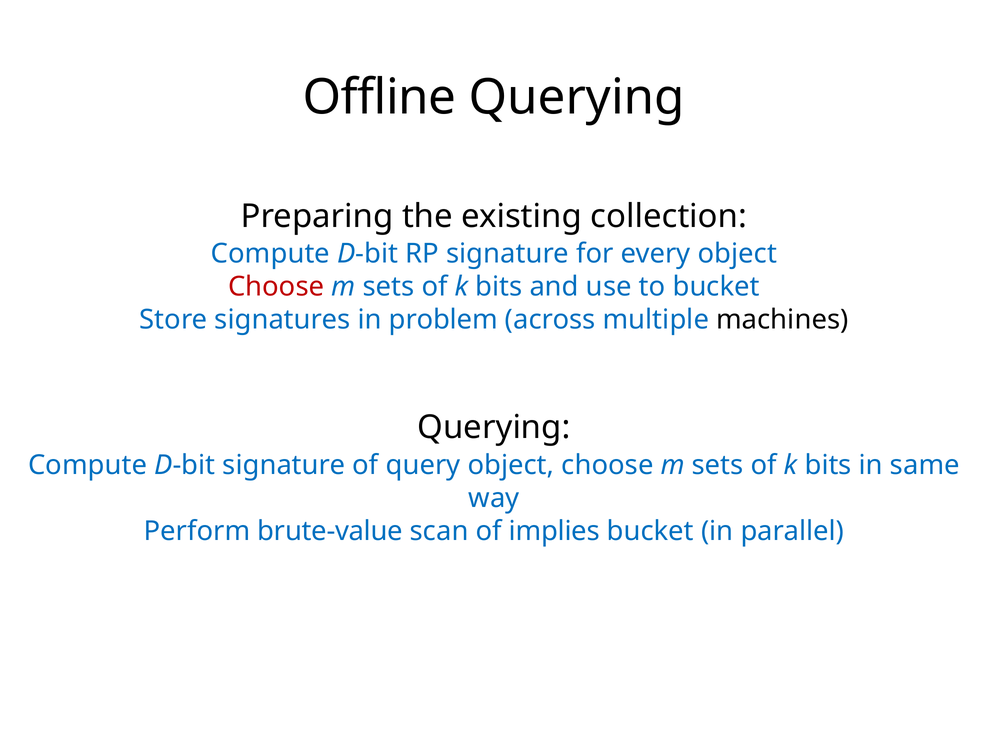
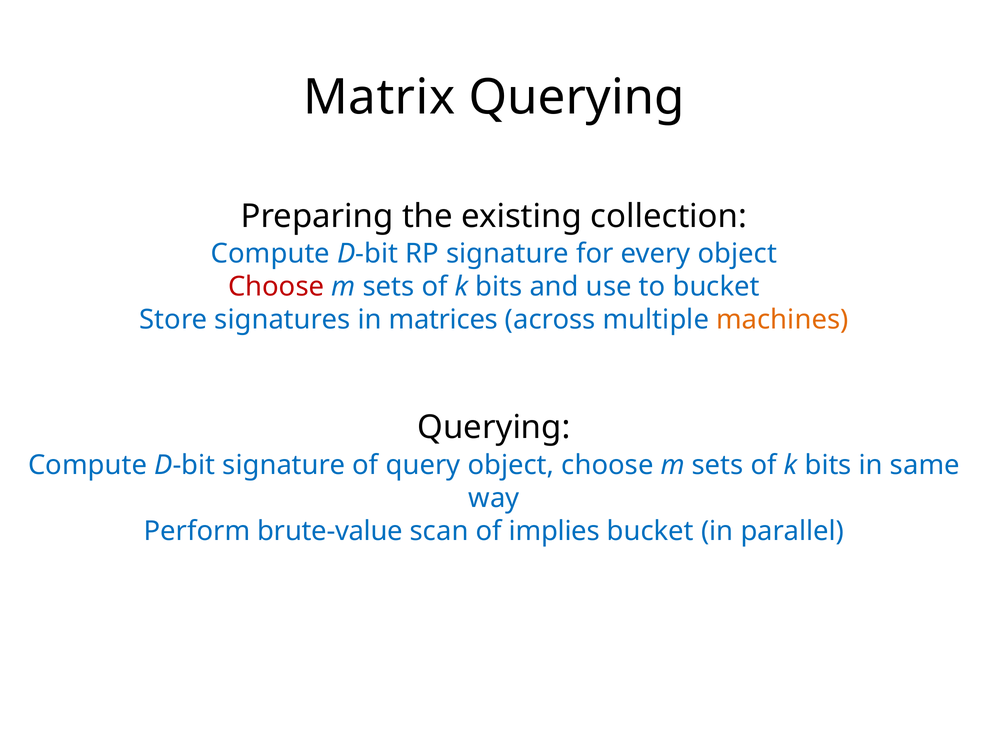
Offline: Offline -> Matrix
problem: problem -> matrices
machines colour: black -> orange
